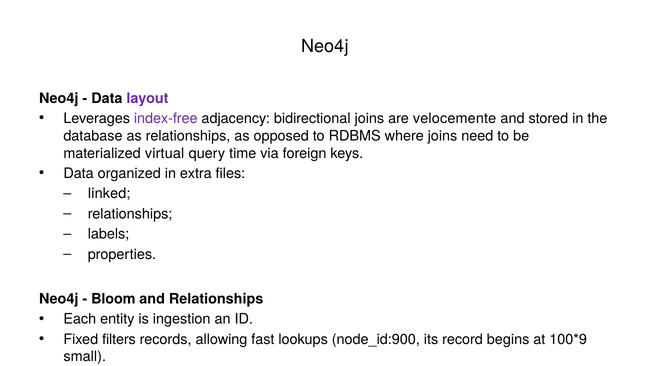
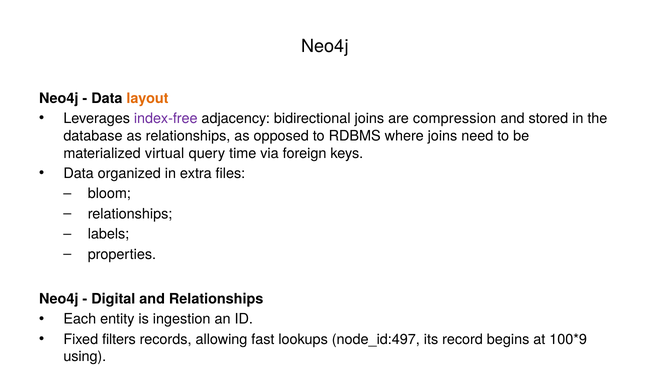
layout colour: purple -> orange
velocemente: velocemente -> compression
linked at (109, 194): linked -> bloom
Bloom: Bloom -> Digital
node_id:900: node_id:900 -> node_id:497
small: small -> using
